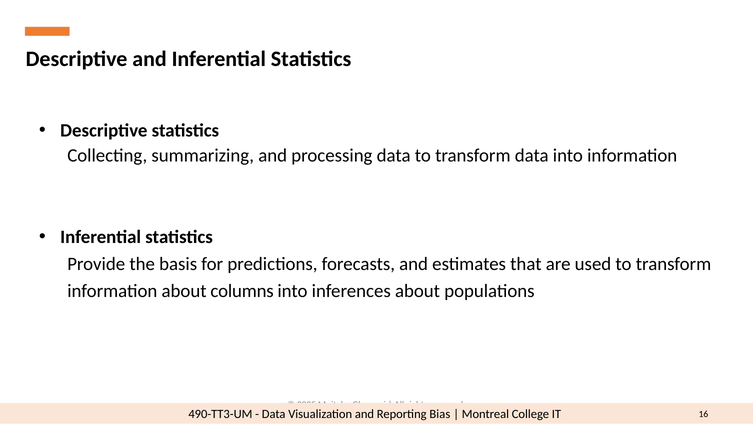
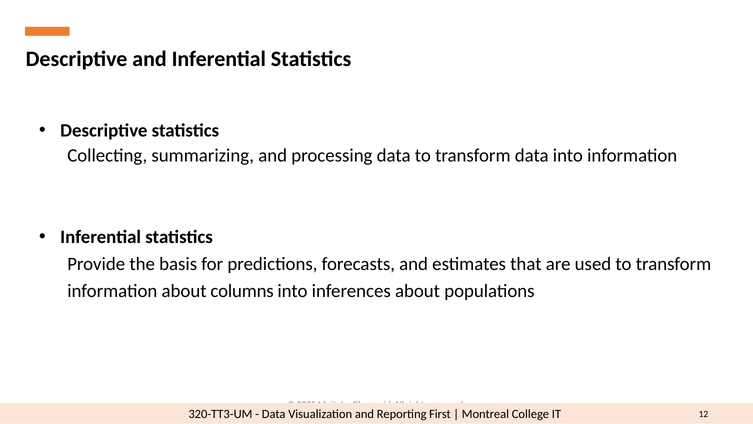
490-TT3-UM: 490-TT3-UM -> 320-TT3-UM
Bias: Bias -> First
16: 16 -> 12
